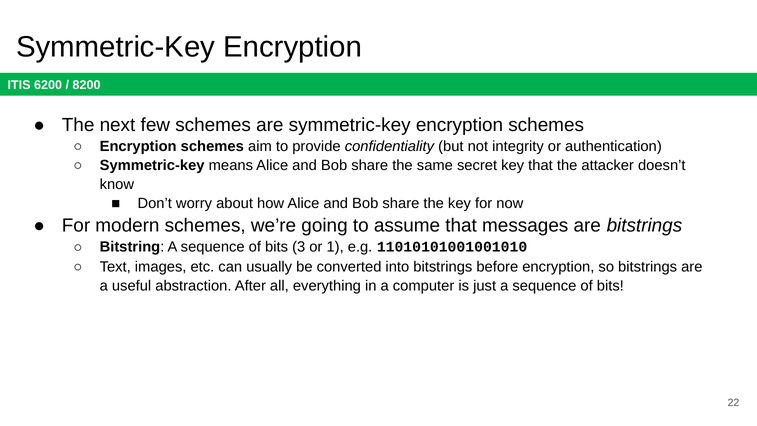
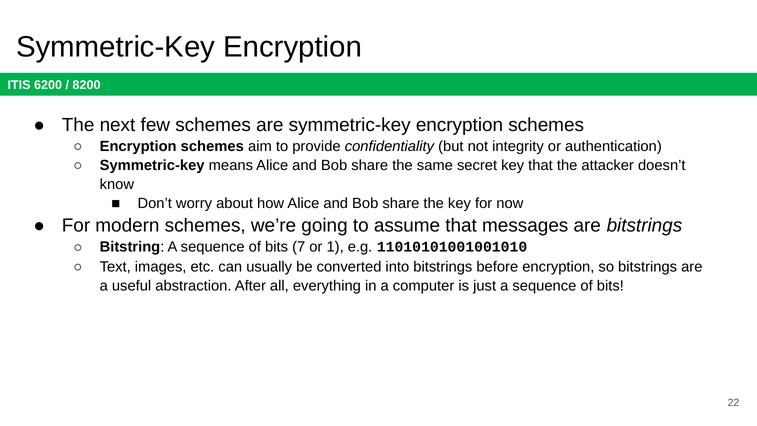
3: 3 -> 7
